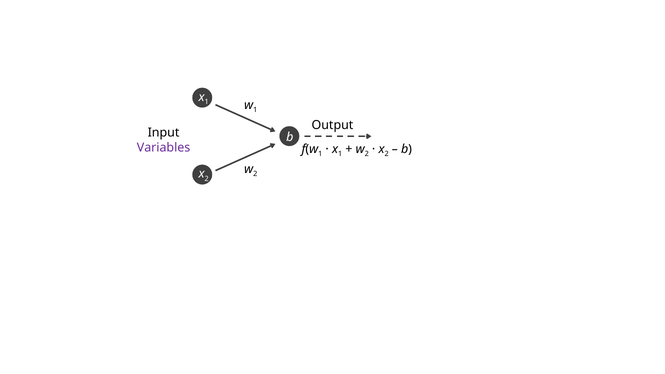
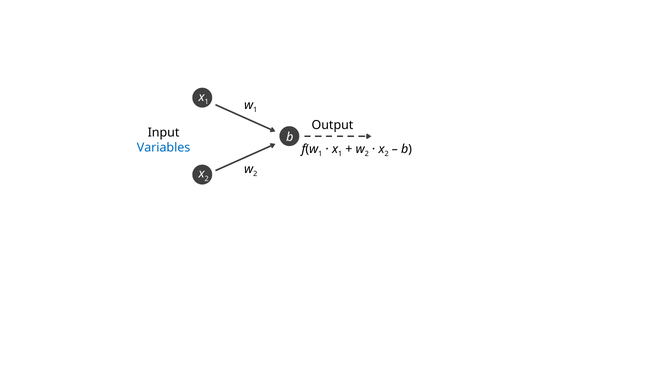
Variables colour: purple -> blue
